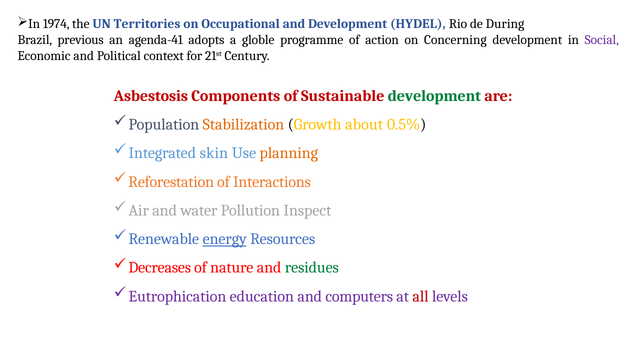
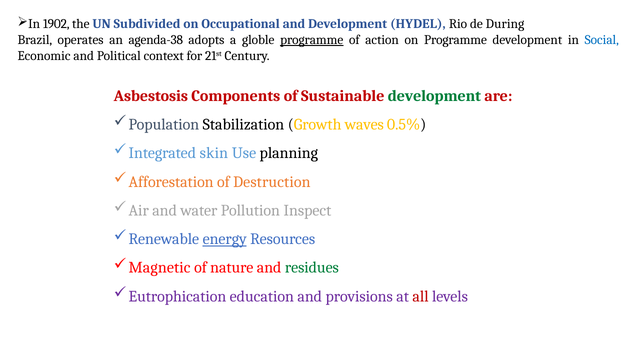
1974: 1974 -> 1902
Territories: Territories -> Subdivided
previous: previous -> operates
agenda-41: agenda-41 -> agenda-38
programme at (312, 40) underline: none -> present
on Concerning: Concerning -> Programme
Social colour: purple -> blue
Stabilization colour: orange -> black
about: about -> waves
planning colour: orange -> black
Reforestation: Reforestation -> Afforestation
Interactions: Interactions -> Destruction
Decreases: Decreases -> Magnetic
computers: computers -> provisions
